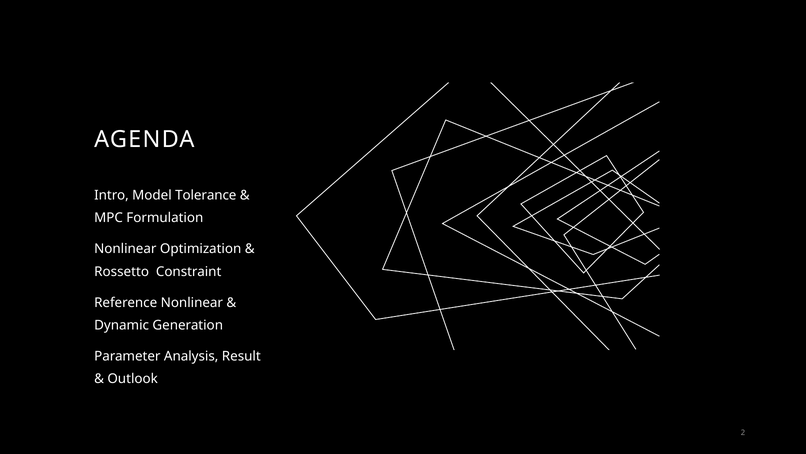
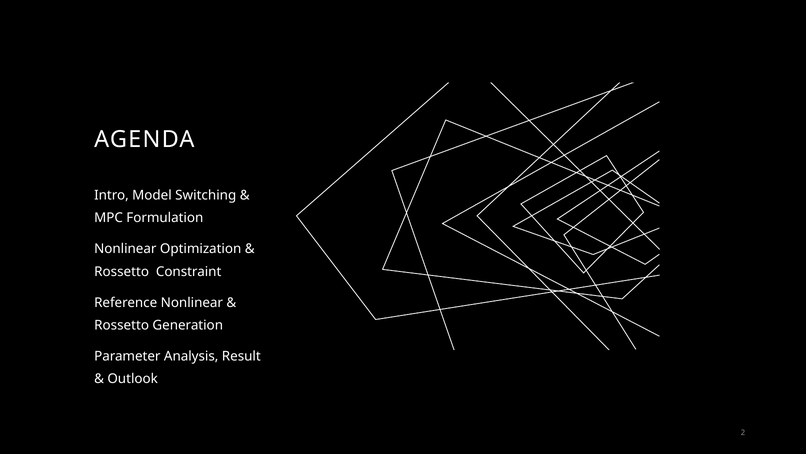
Tolerance: Tolerance -> Switching
Dynamic at (122, 325): Dynamic -> Rossetto
